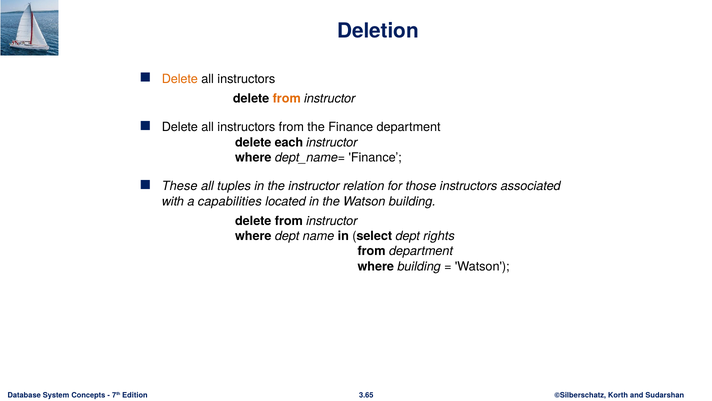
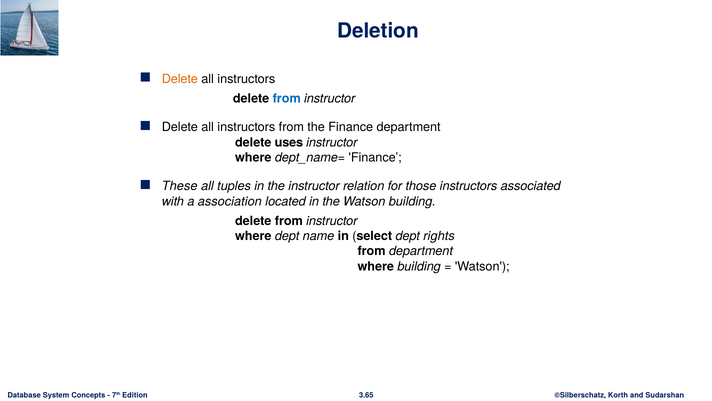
from at (287, 98) colour: orange -> blue
each: each -> uses
capabilities: capabilities -> association
